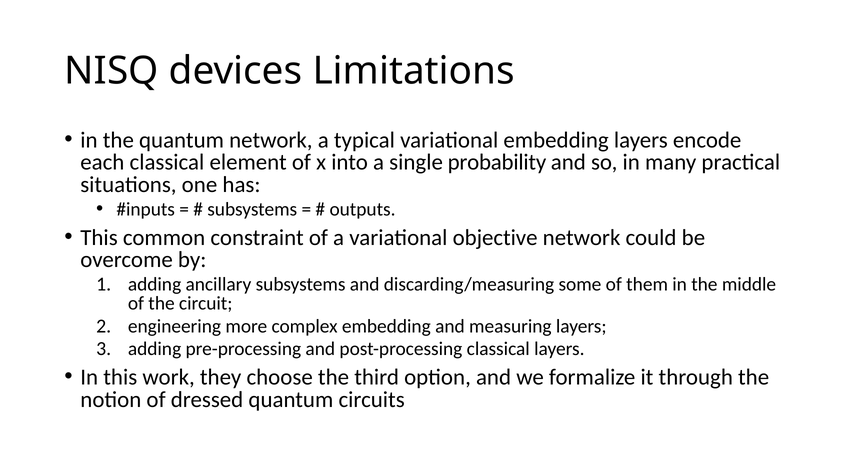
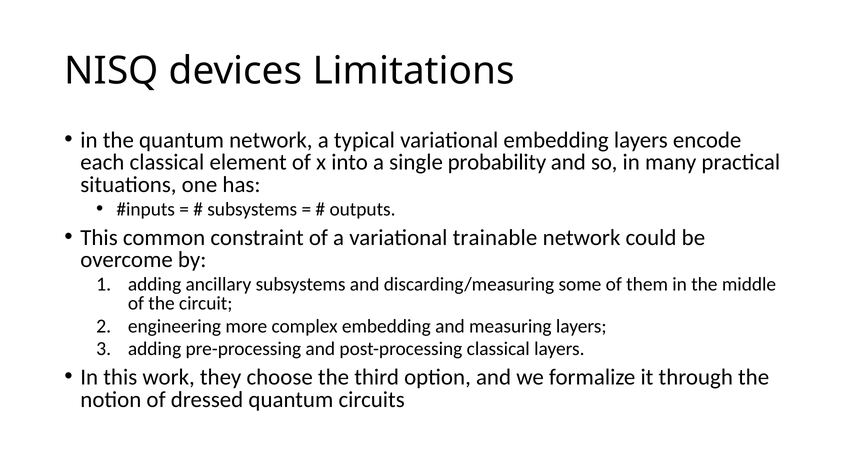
objective: objective -> trainable
